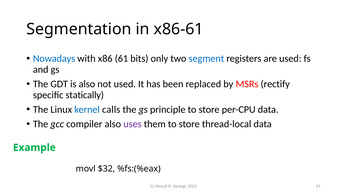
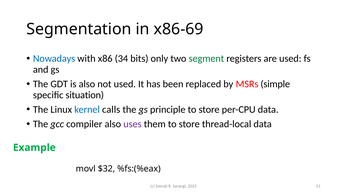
x86-61: x86-61 -> x86-69
61: 61 -> 34
segment colour: blue -> green
rectify: rectify -> simple
statically: statically -> situation
